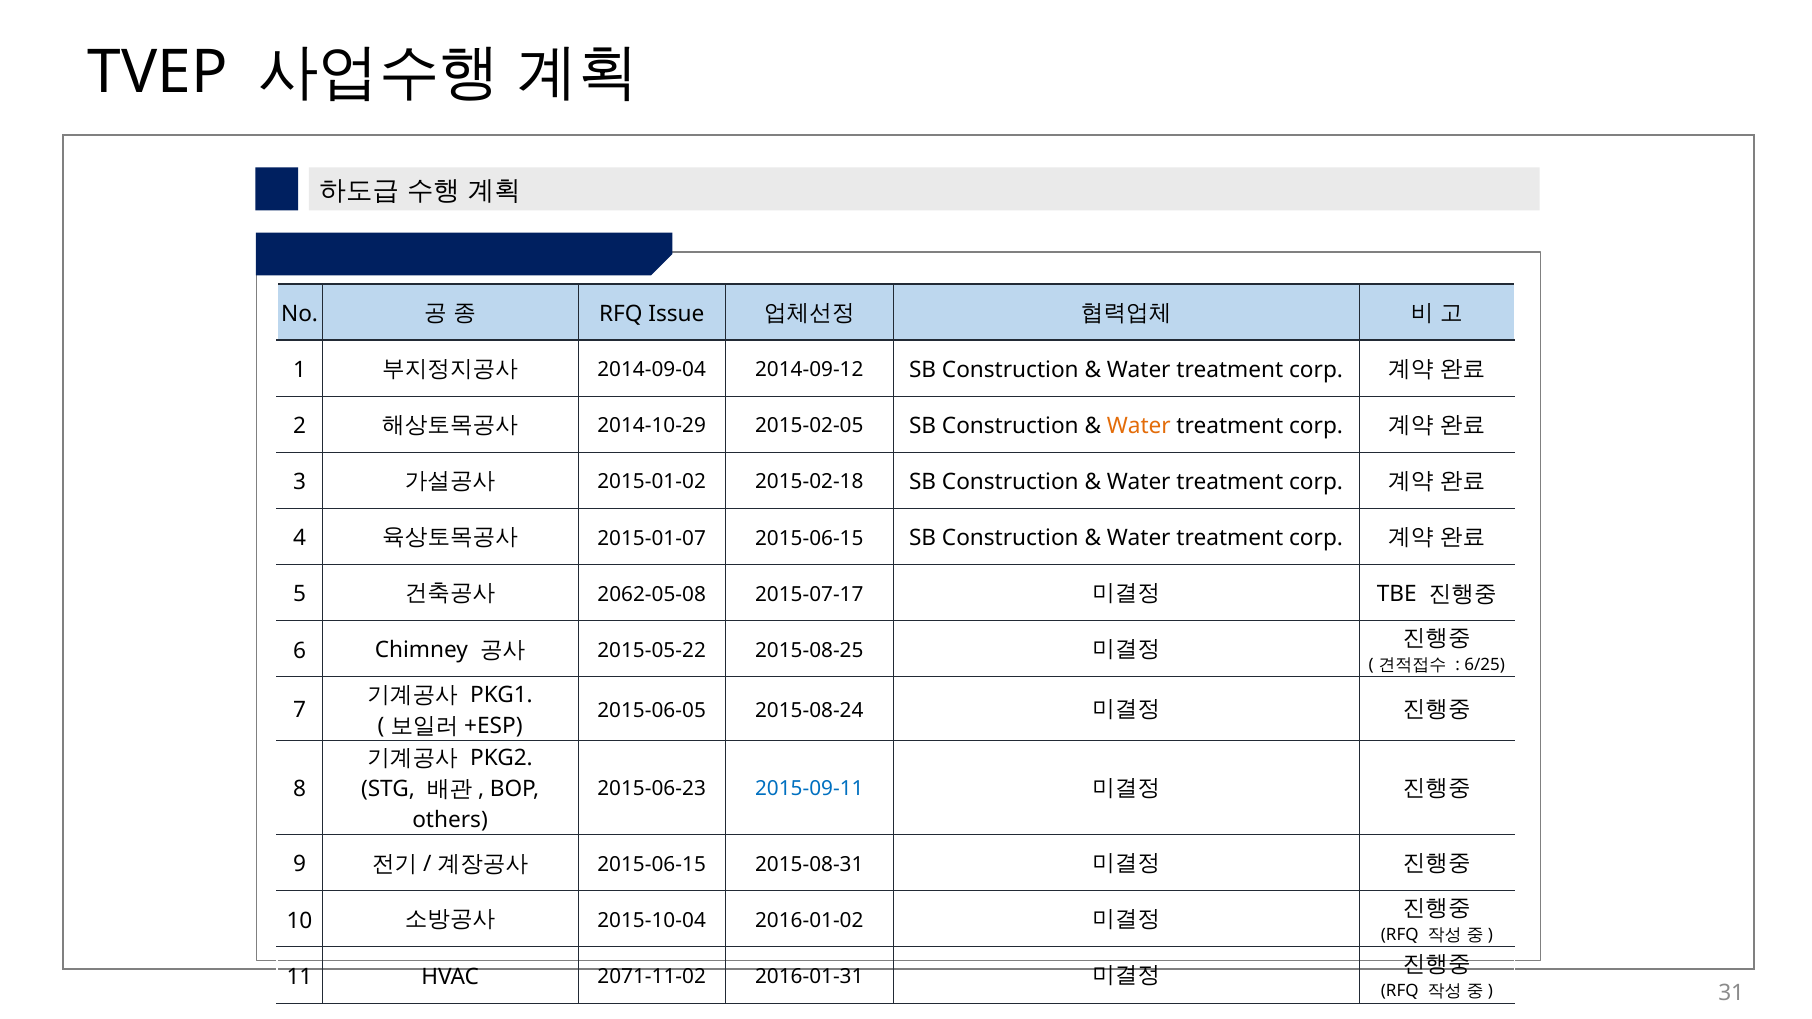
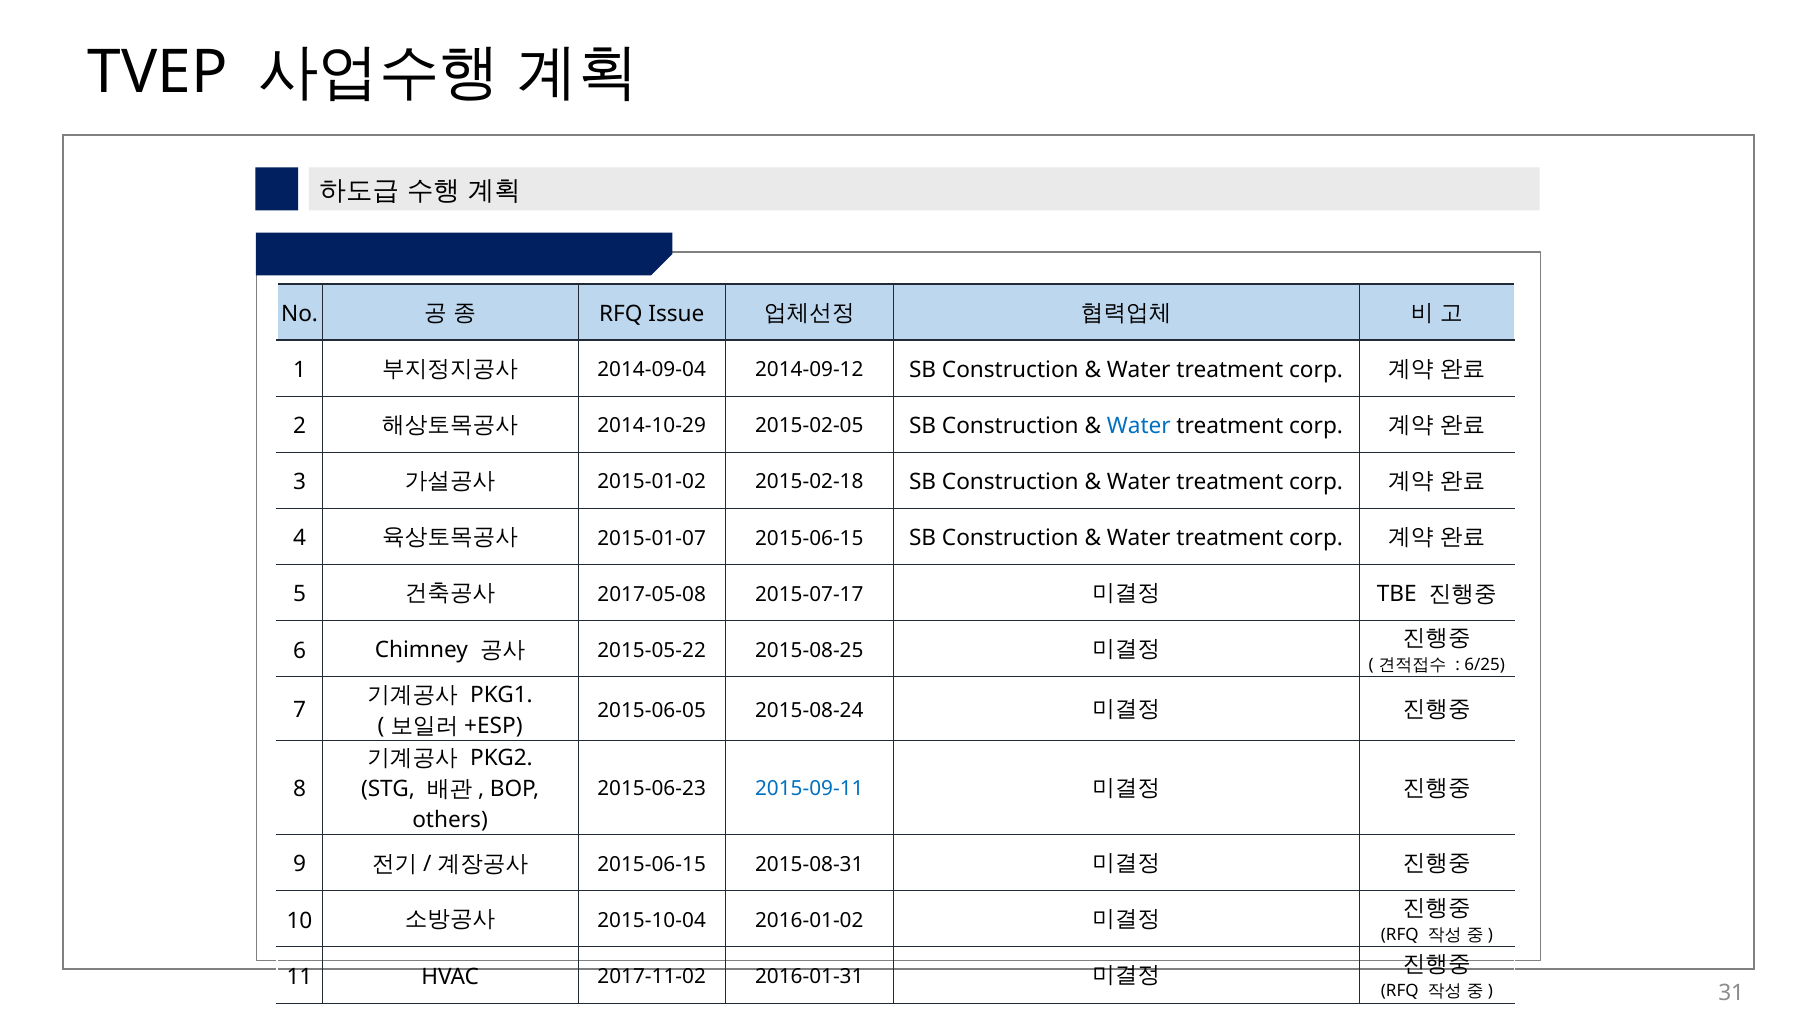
Water at (1139, 426) colour: orange -> blue
2062-05-08: 2062-05-08 -> 2017-05-08
2071-11-02: 2071-11-02 -> 2017-11-02
